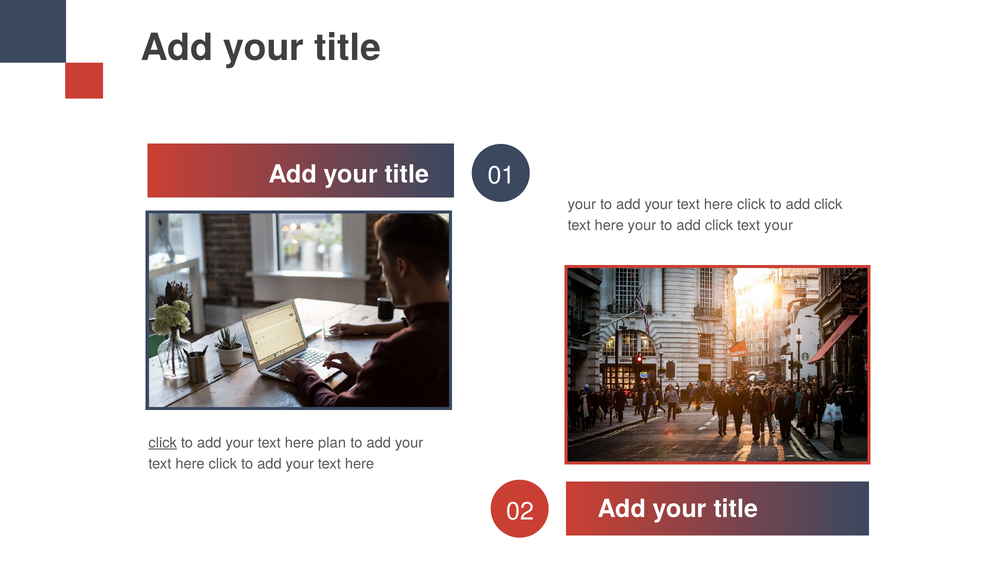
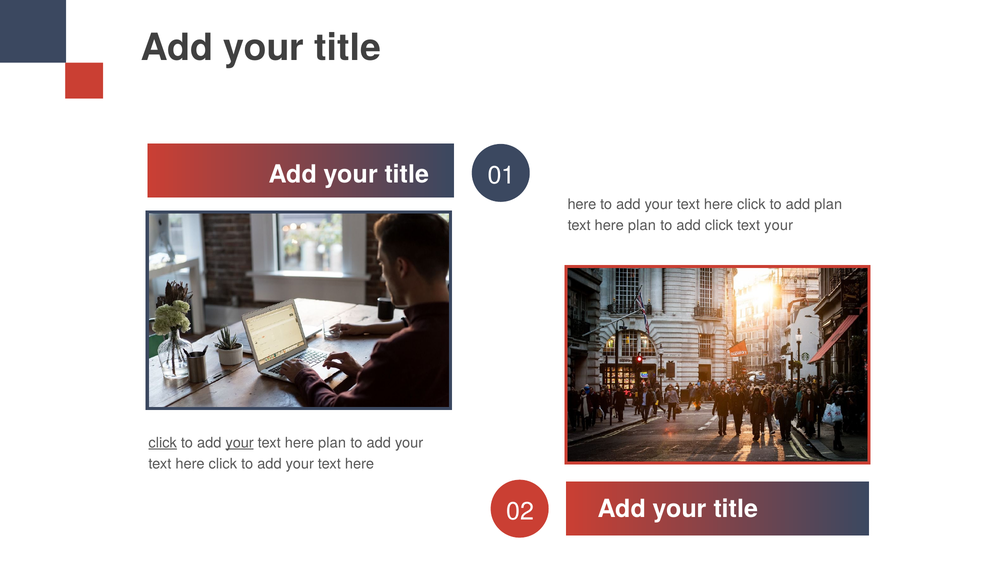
your at (582, 205): your -> here
click to add click: click -> plan
your at (642, 226): your -> plan
your at (240, 443) underline: none -> present
